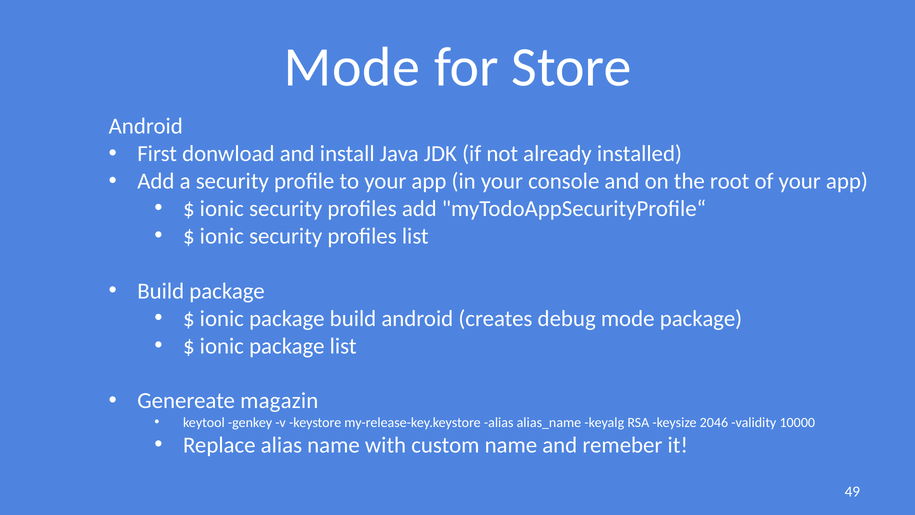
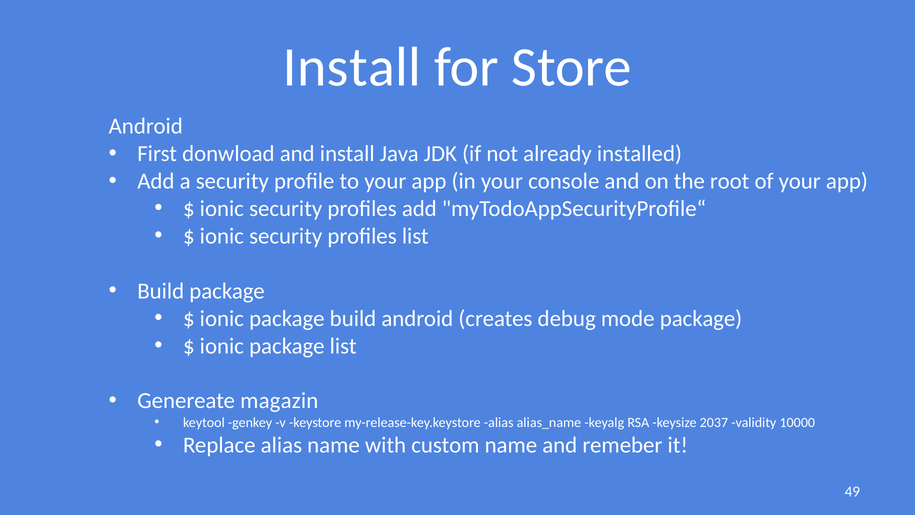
Mode at (352, 67): Mode -> Install
2046: 2046 -> 2037
